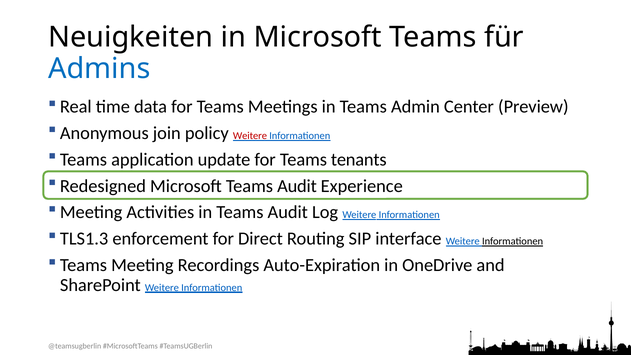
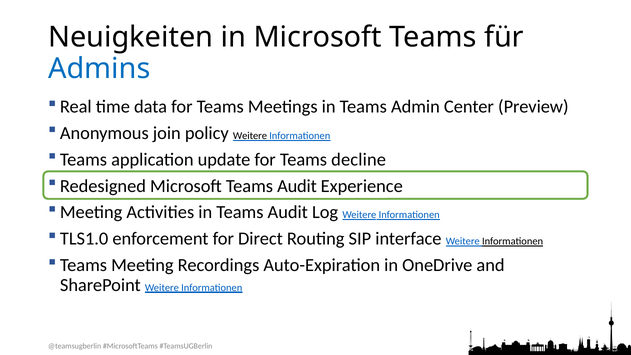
Weitere at (250, 136) colour: red -> black
tenants: tenants -> decline
TLS1.3: TLS1.3 -> TLS1.0
